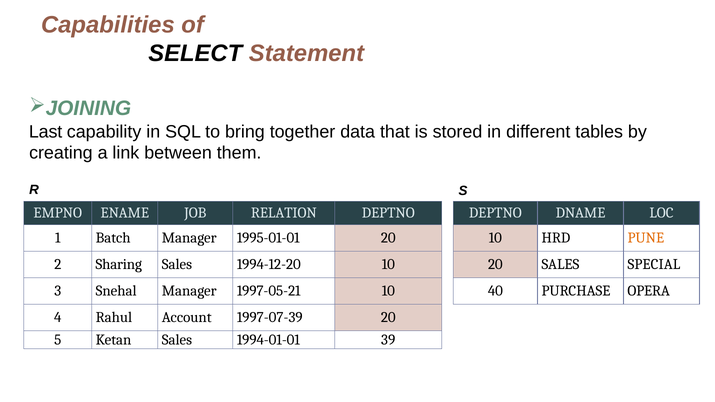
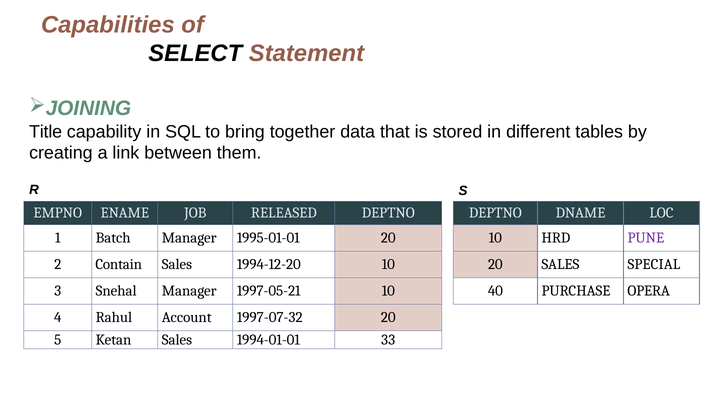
Last: Last -> Title
RELATION: RELATION -> RELEASED
PUNE colour: orange -> purple
Sharing: Sharing -> Contain
1997-07-39: 1997-07-39 -> 1997-07-32
39: 39 -> 33
